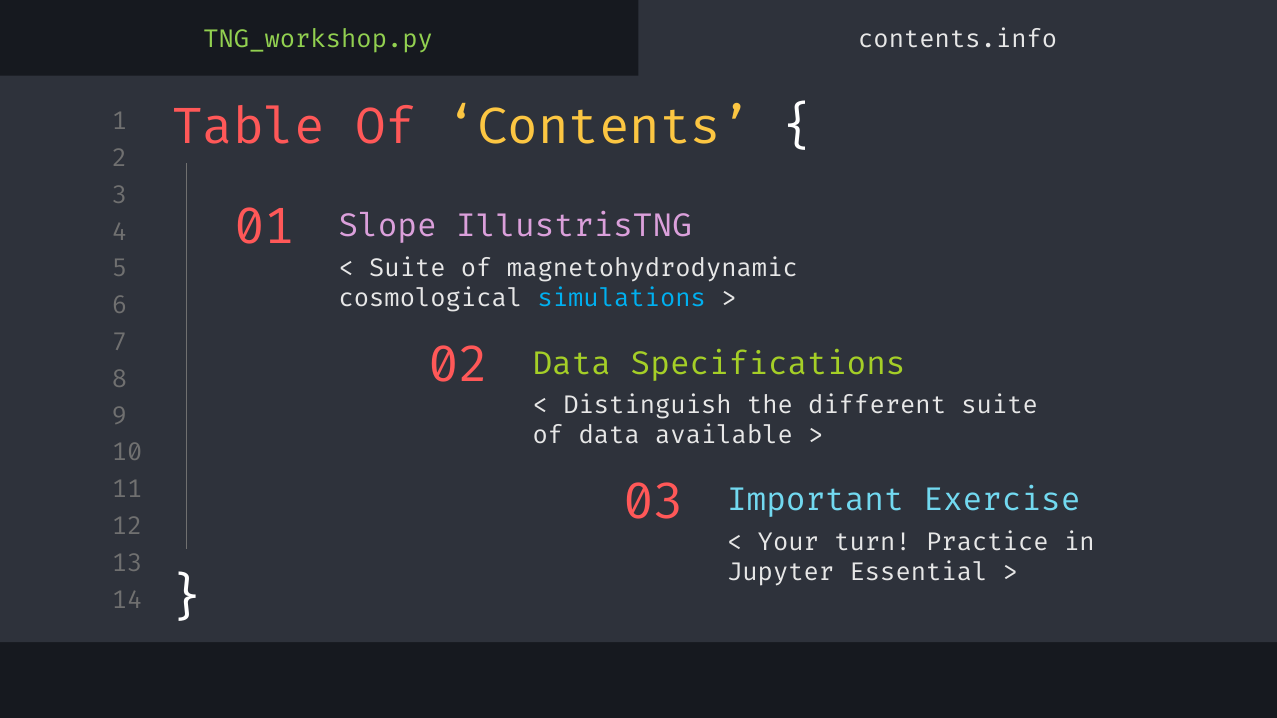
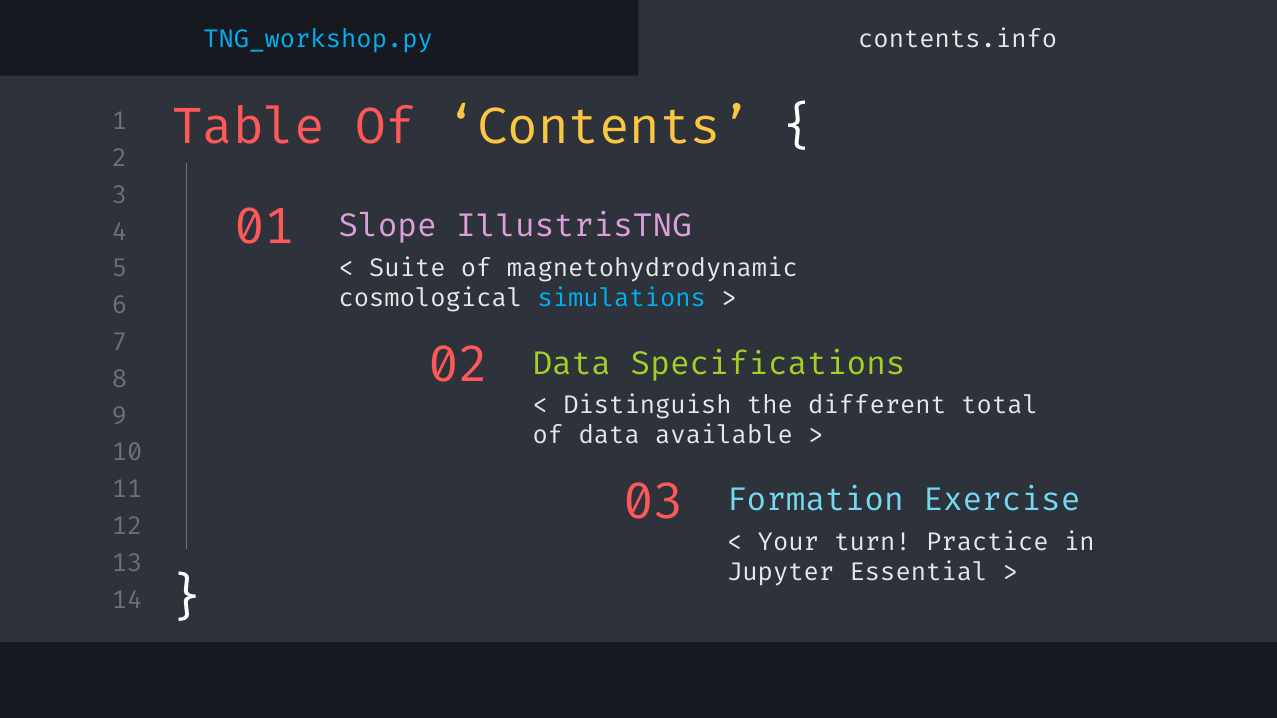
TNG_workshop.py colour: light green -> light blue
different suite: suite -> total
Important: Important -> Formation
